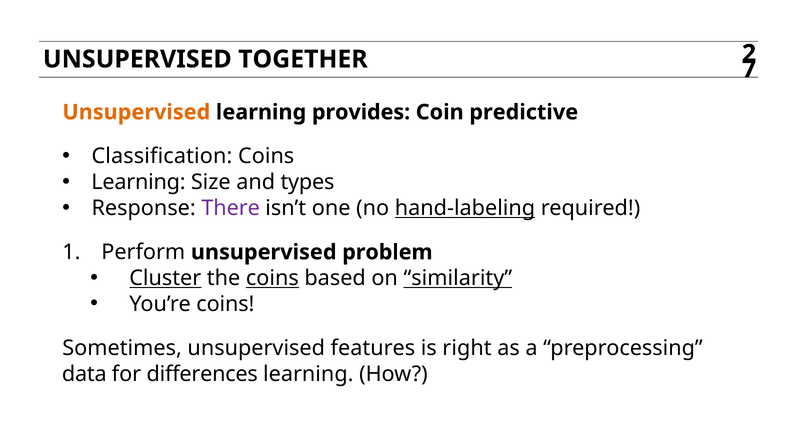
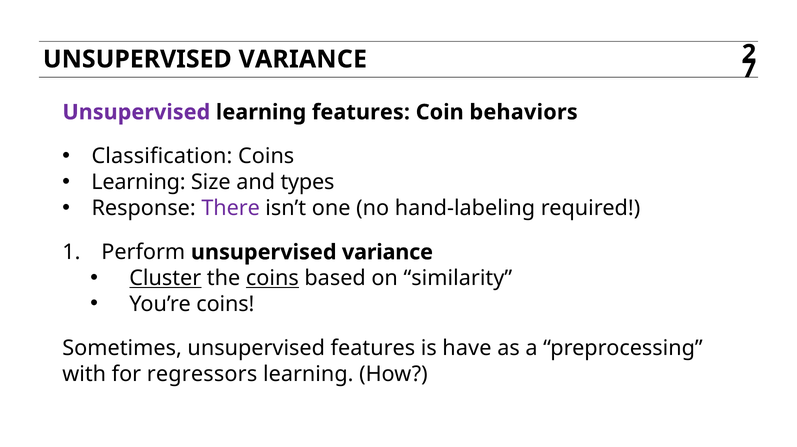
TOGETHER at (303, 59): TOGETHER -> VARIANCE
Unsupervised at (136, 112) colour: orange -> purple
learning provides: provides -> features
predictive: predictive -> behaviors
hand-labeling underline: present -> none
Perform unsupervised problem: problem -> variance
similarity underline: present -> none
right: right -> have
data: data -> with
differences: differences -> regressors
